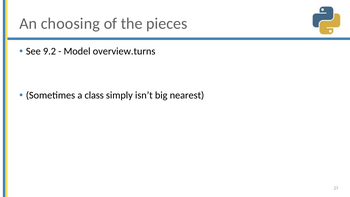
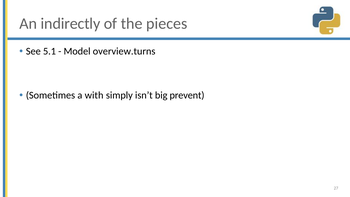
choosing: choosing -> indirectly
9.2: 9.2 -> 5.1
class: class -> with
nearest: nearest -> prevent
